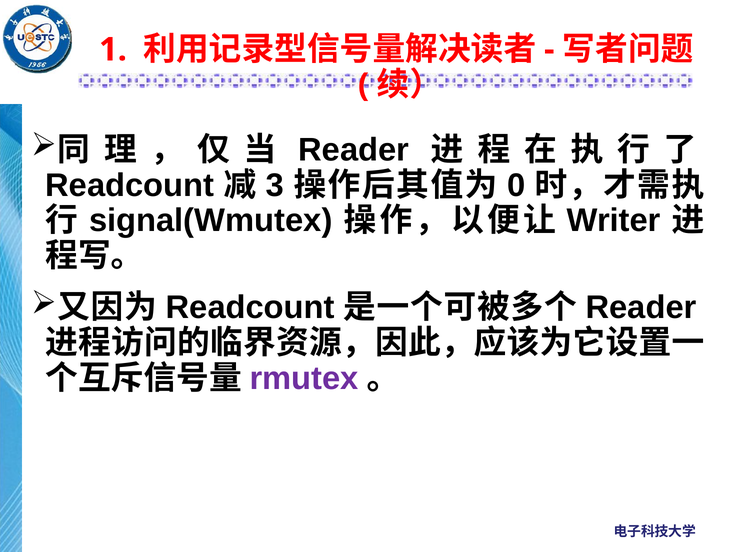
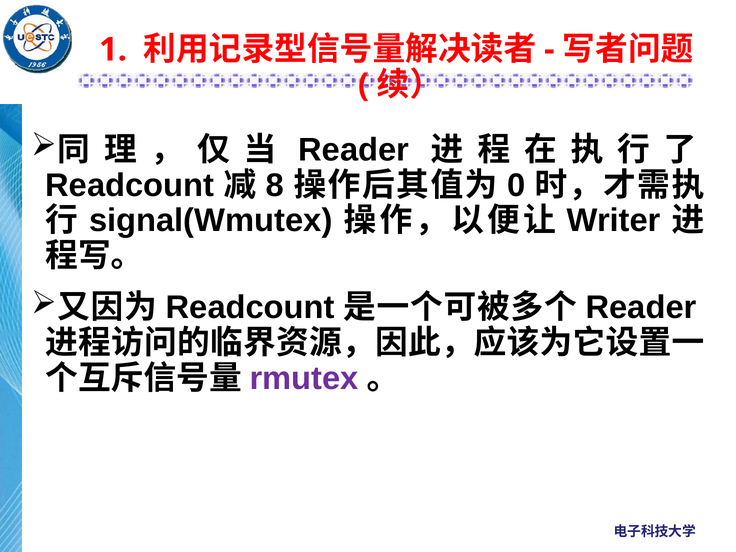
3: 3 -> 8
